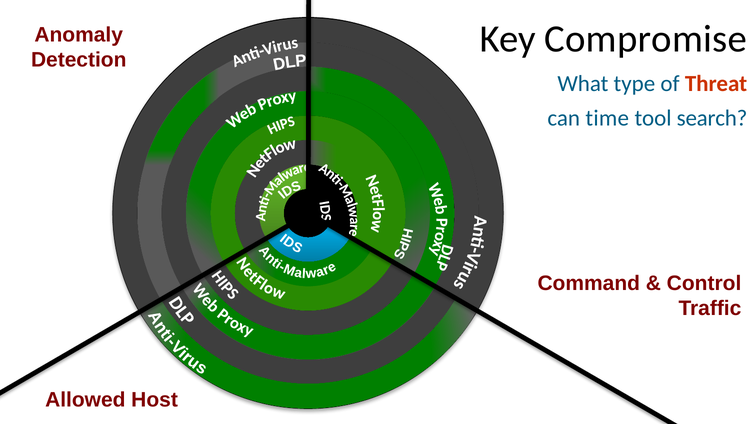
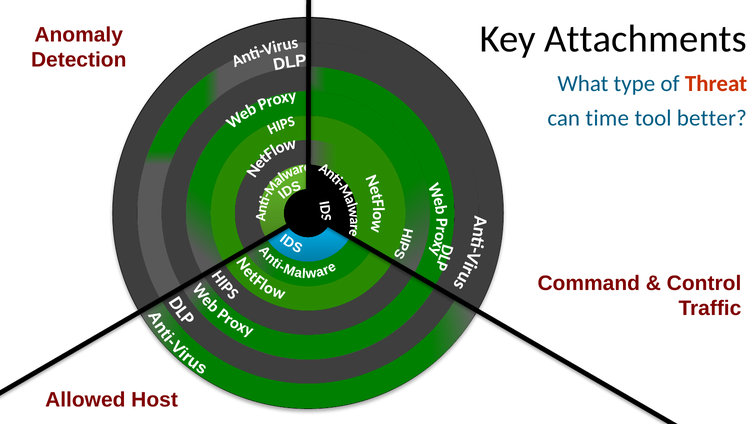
Compromise: Compromise -> Attachments
search: search -> better
